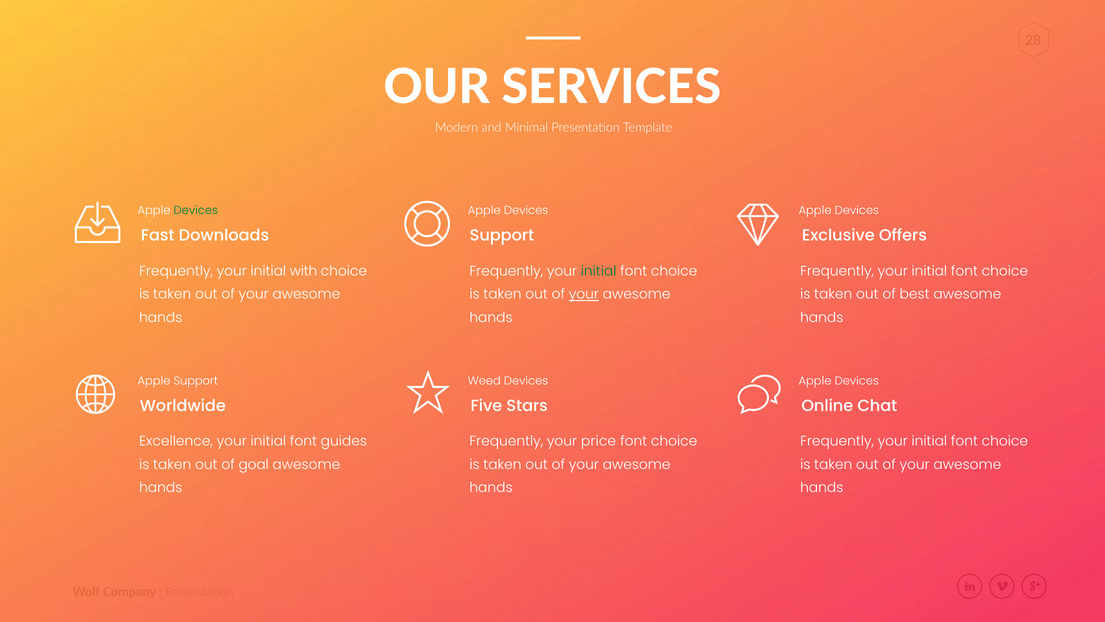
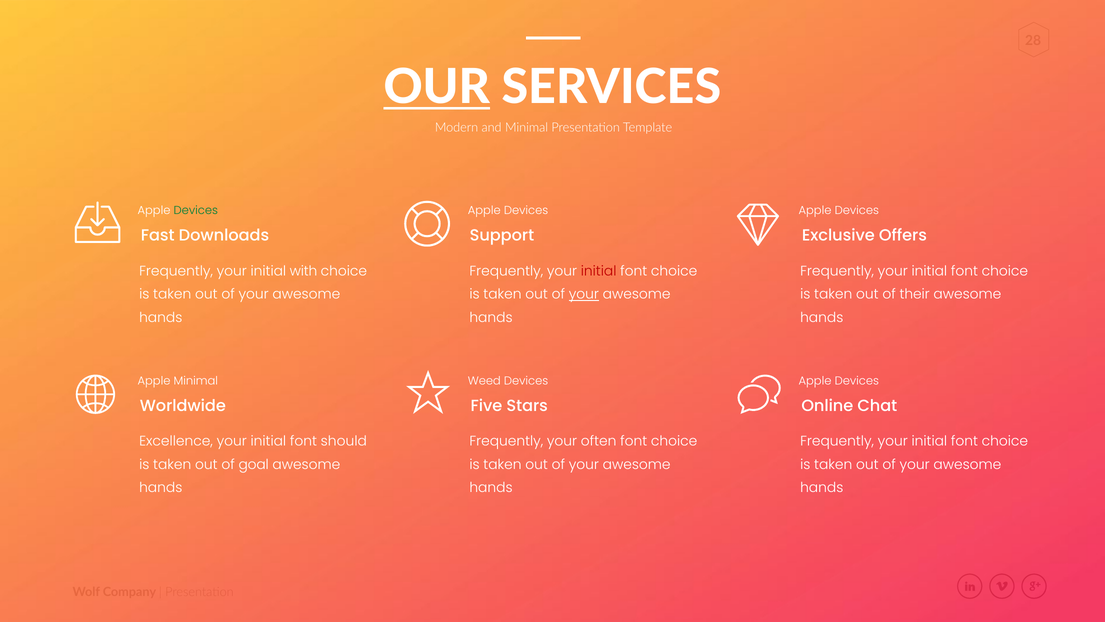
OUR underline: none -> present
initial at (599, 271) colour: green -> red
best: best -> their
Apple Support: Support -> Minimal
guides: guides -> should
price: price -> often
